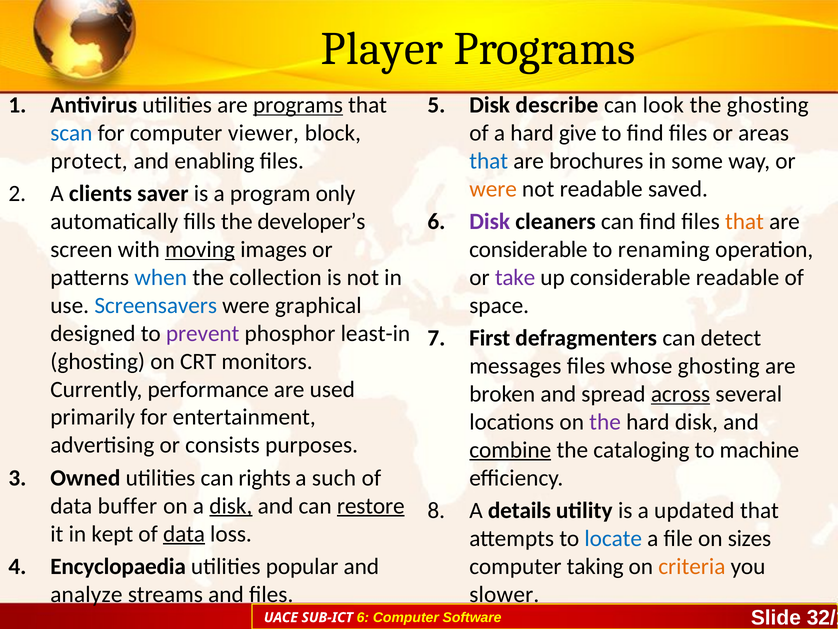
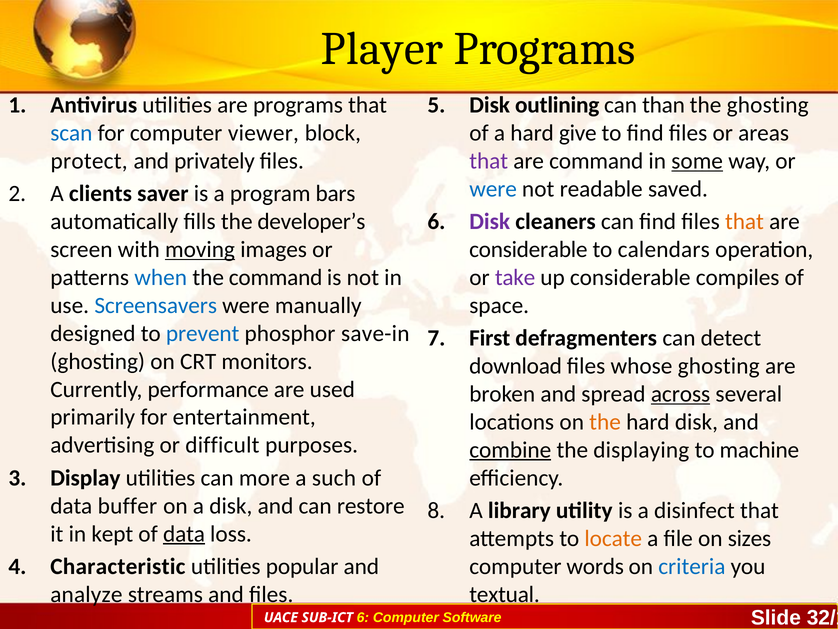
programs at (298, 105) underline: present -> none
describe: describe -> outlining
look: look -> than
enabling: enabling -> privately
that at (489, 161) colour: blue -> purple
are brochures: brochures -> command
some underline: none -> present
were at (493, 189) colour: orange -> blue
only: only -> bars
renaming: renaming -> calendars
the collection: collection -> command
considerable readable: readable -> compiles
graphical: graphical -> manually
prevent colour: purple -> blue
least-in: least-in -> save-in
messages: messages -> download
the at (605, 422) colour: purple -> orange
consists: consists -> difficult
cataloging: cataloging -> displaying
Owned: Owned -> Display
rights: rights -> more
disk at (231, 505) underline: present -> none
restore underline: present -> none
details: details -> library
updated: updated -> disinfect
locate colour: blue -> orange
Encyclopaedia: Encyclopaedia -> Characteristic
taking: taking -> words
criteria colour: orange -> blue
slower: slower -> textual
